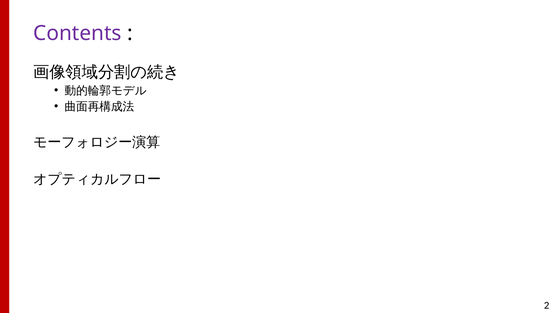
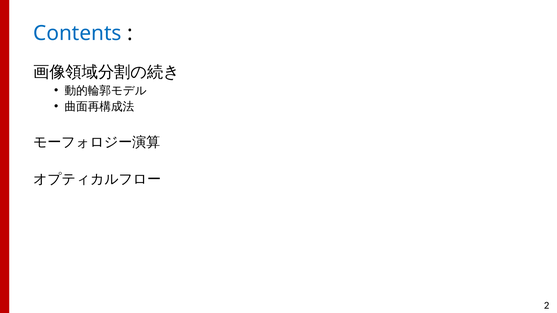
Contents colour: purple -> blue
